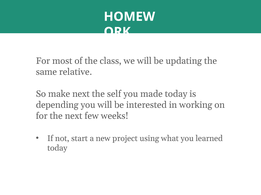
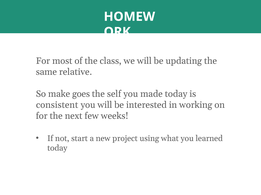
make next: next -> goes
depending: depending -> consistent
